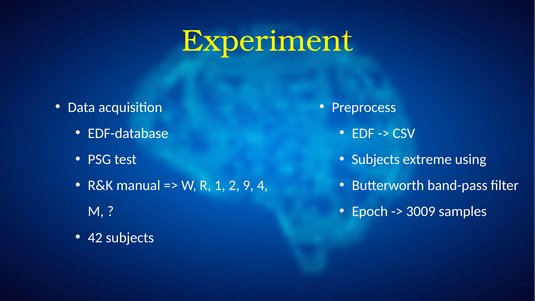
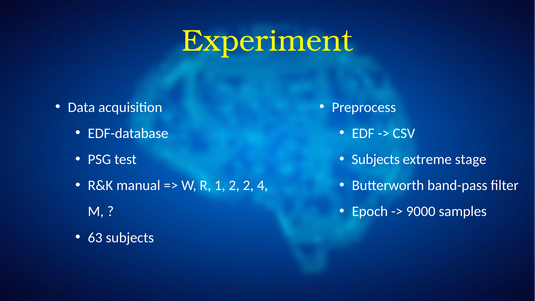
using: using -> stage
2 9: 9 -> 2
3009: 3009 -> 9000
42: 42 -> 63
